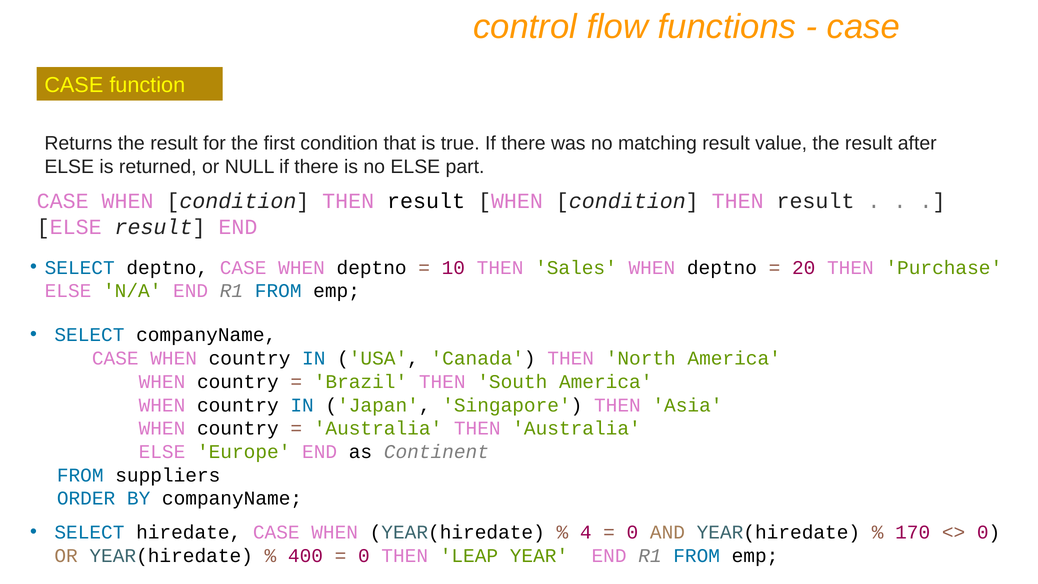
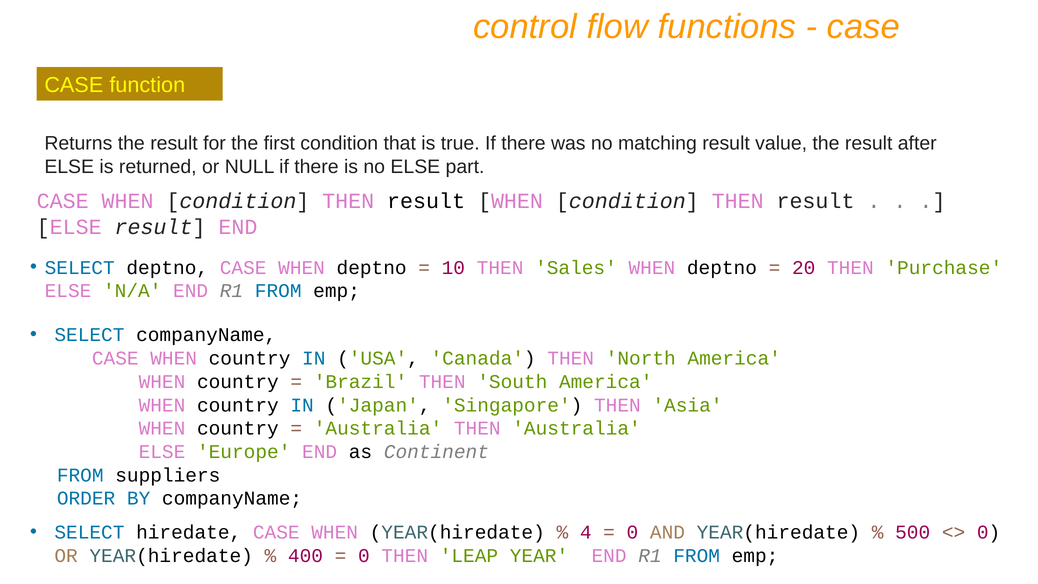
170: 170 -> 500
